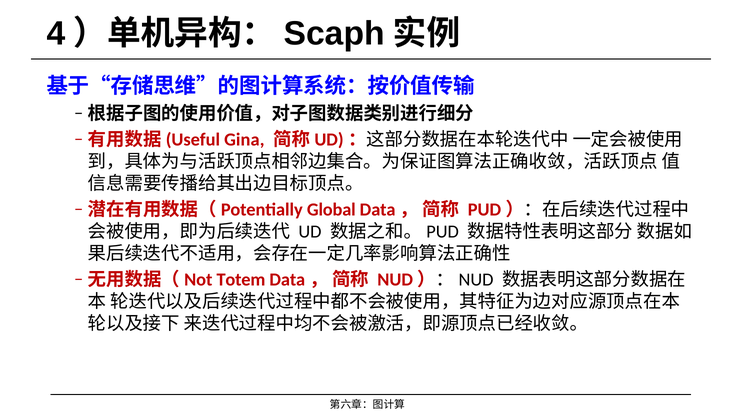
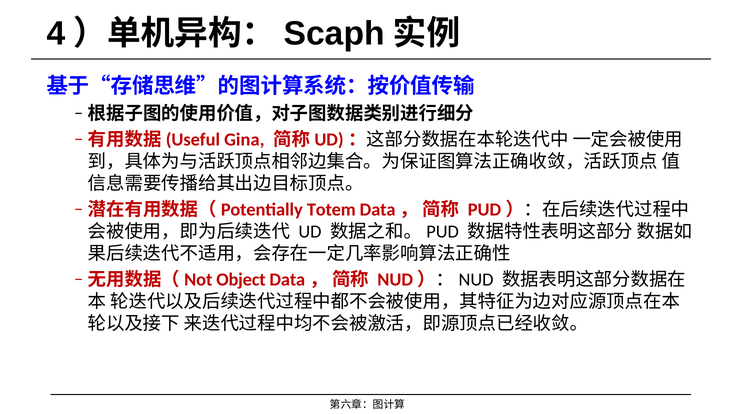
Global: Global -> Totem
Totem: Totem -> Object
